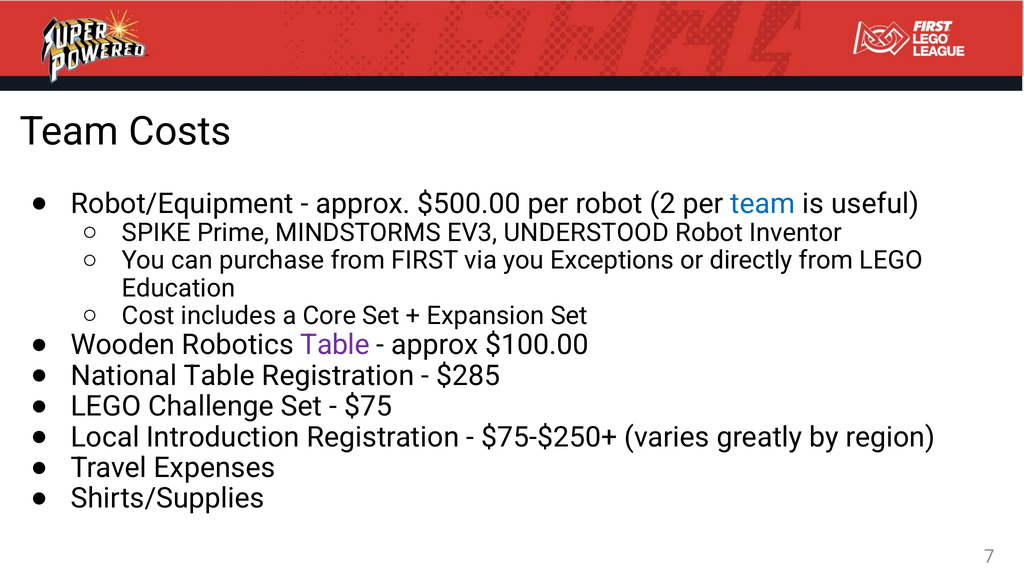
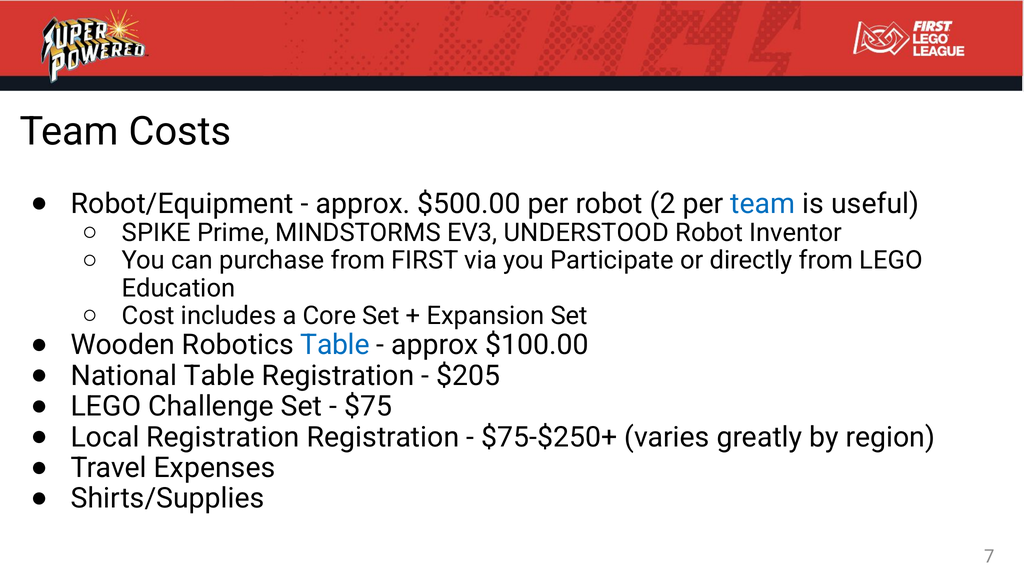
Exceptions: Exceptions -> Participate
Table at (335, 345) colour: purple -> blue
$285: $285 -> $205
Local Introduction: Introduction -> Registration
